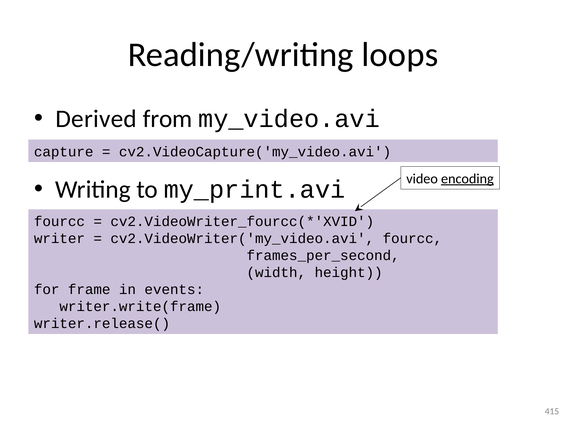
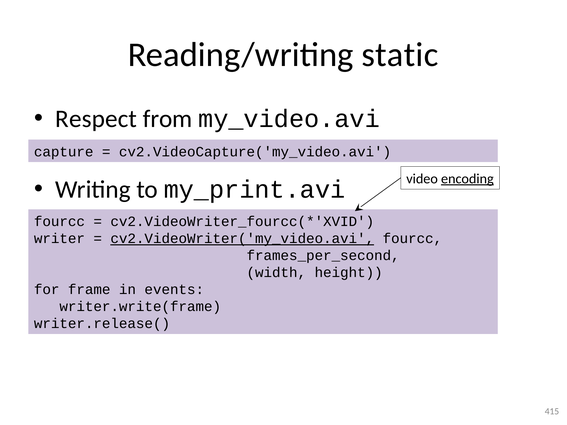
loops: loops -> static
Derived: Derived -> Respect
cv2.VideoWriter('my_video.avi underline: none -> present
